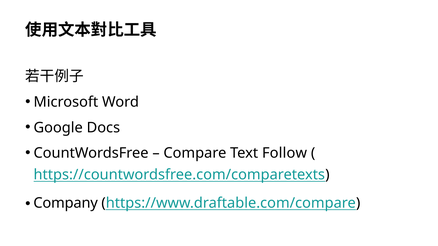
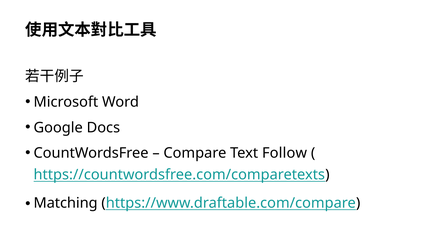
Company: Company -> Matching
